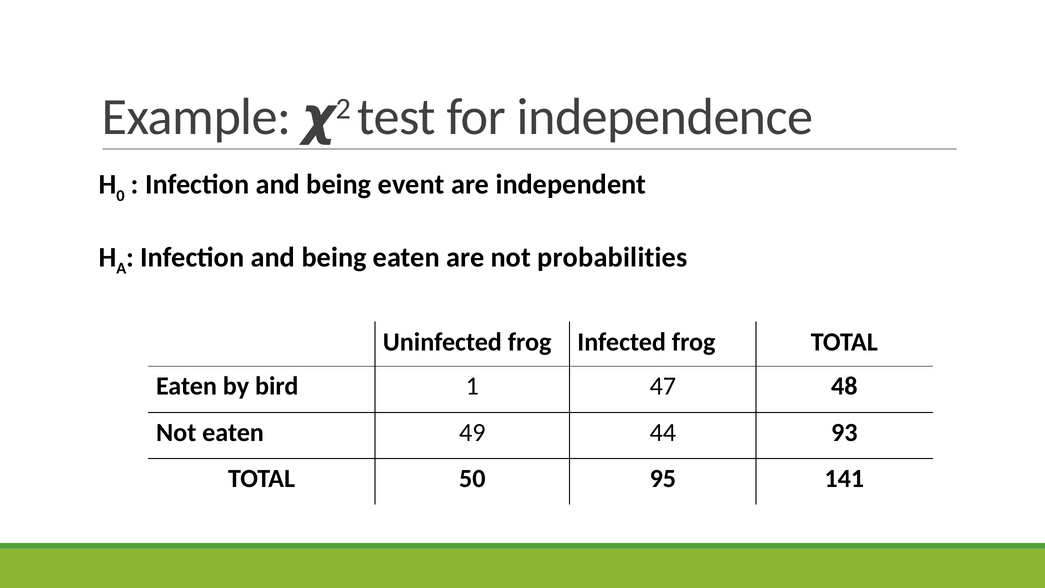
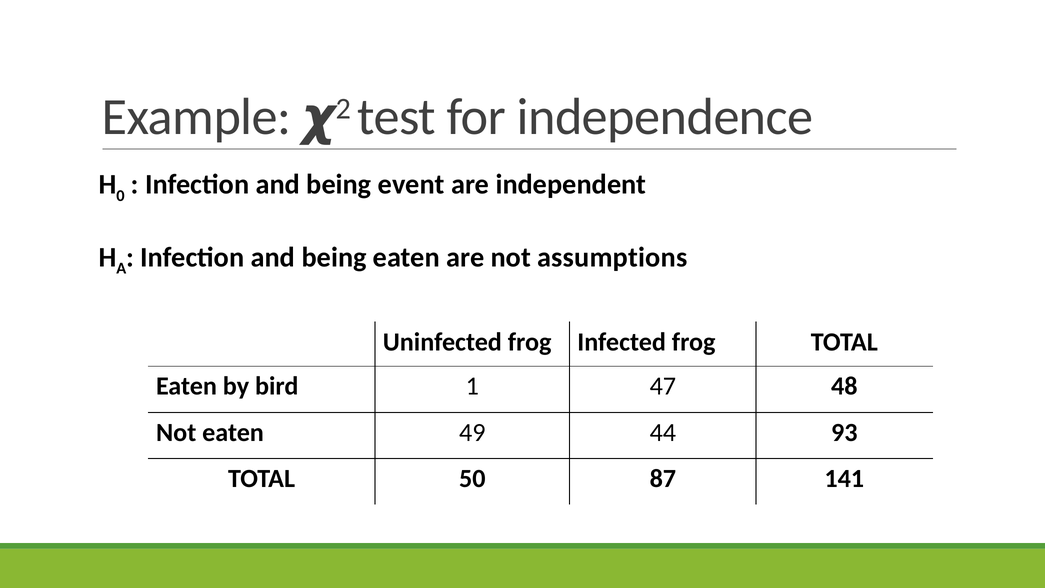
probabilities: probabilities -> assumptions
95: 95 -> 87
